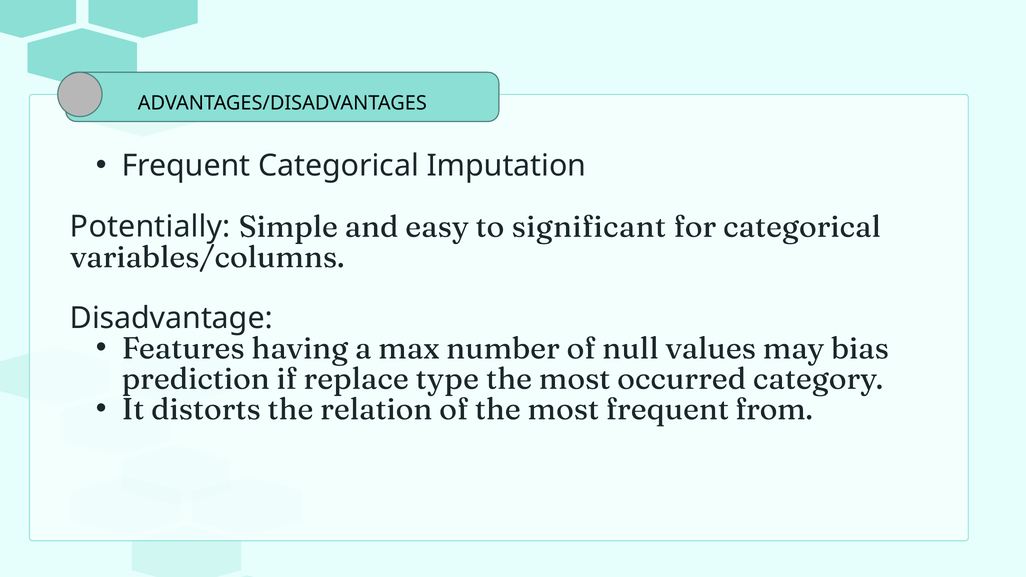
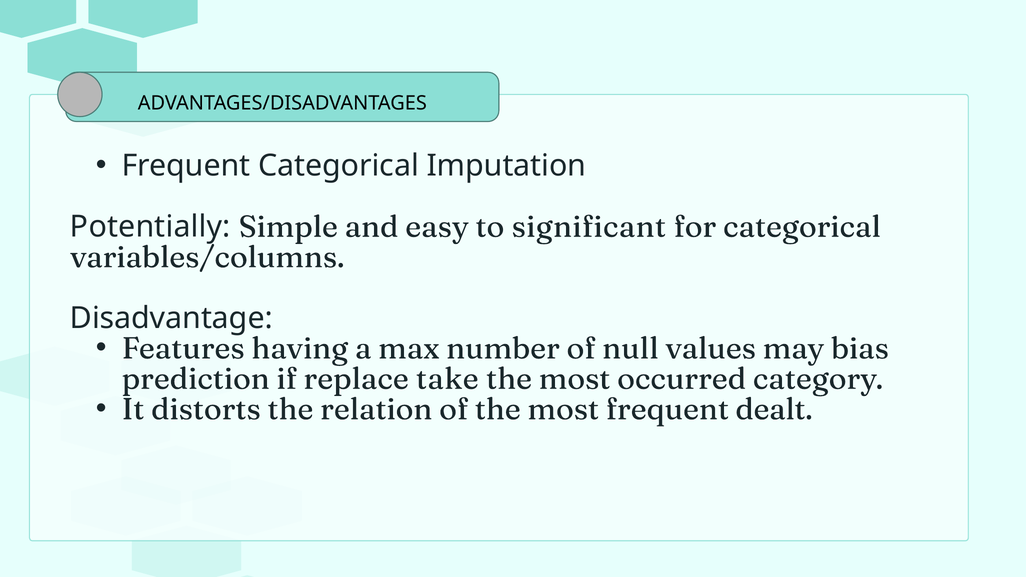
type: type -> take
from: from -> dealt
